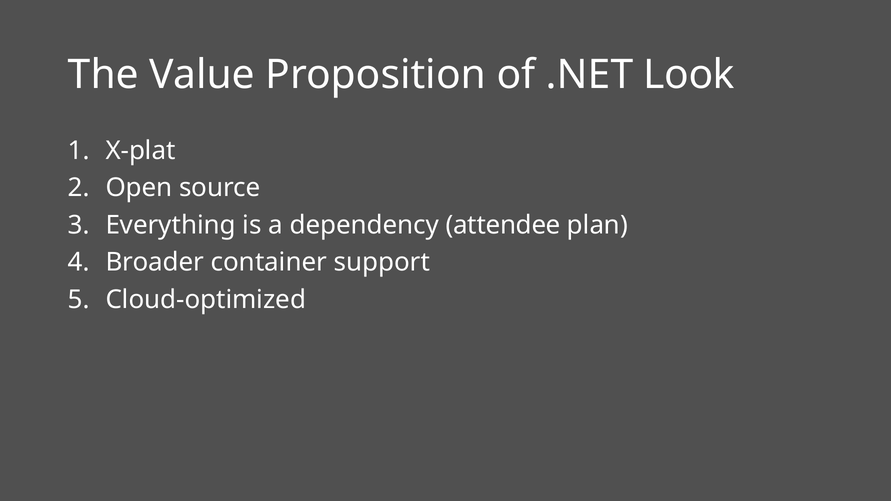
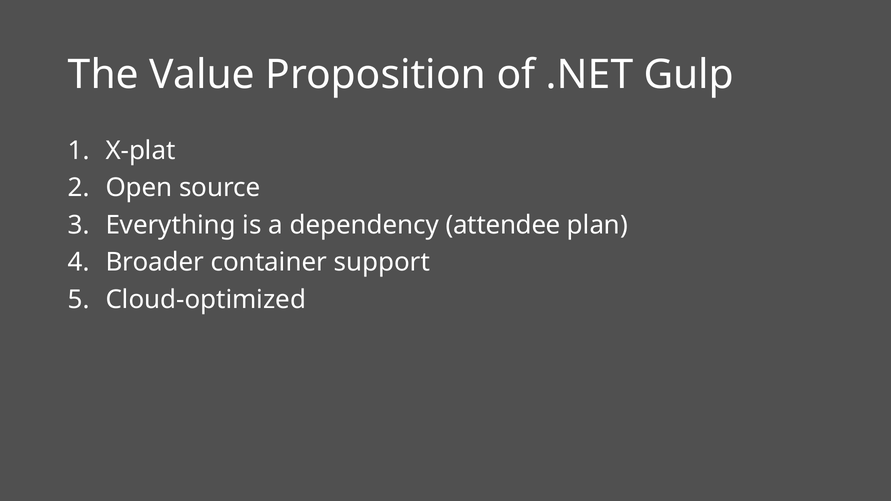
Look: Look -> Gulp
